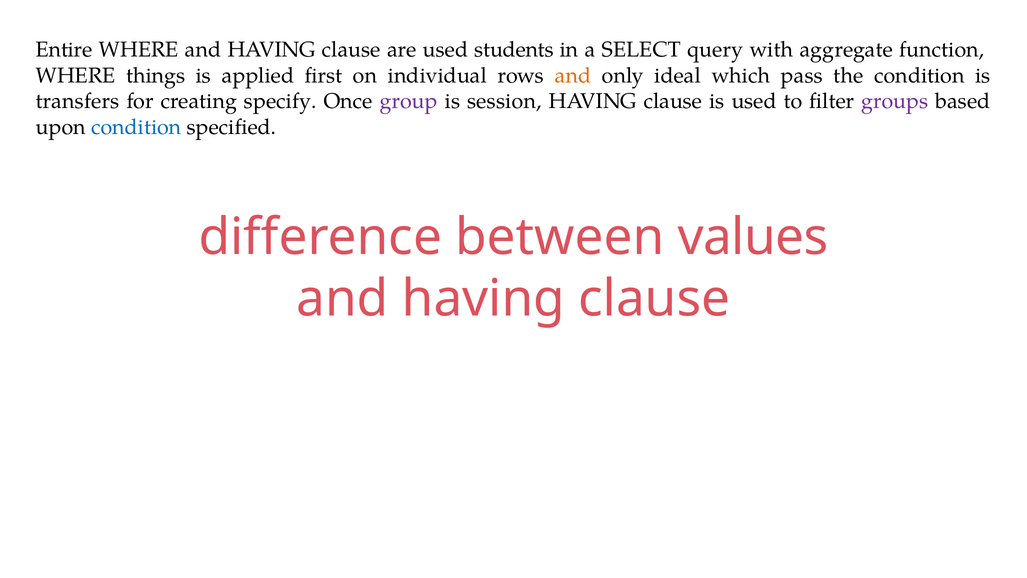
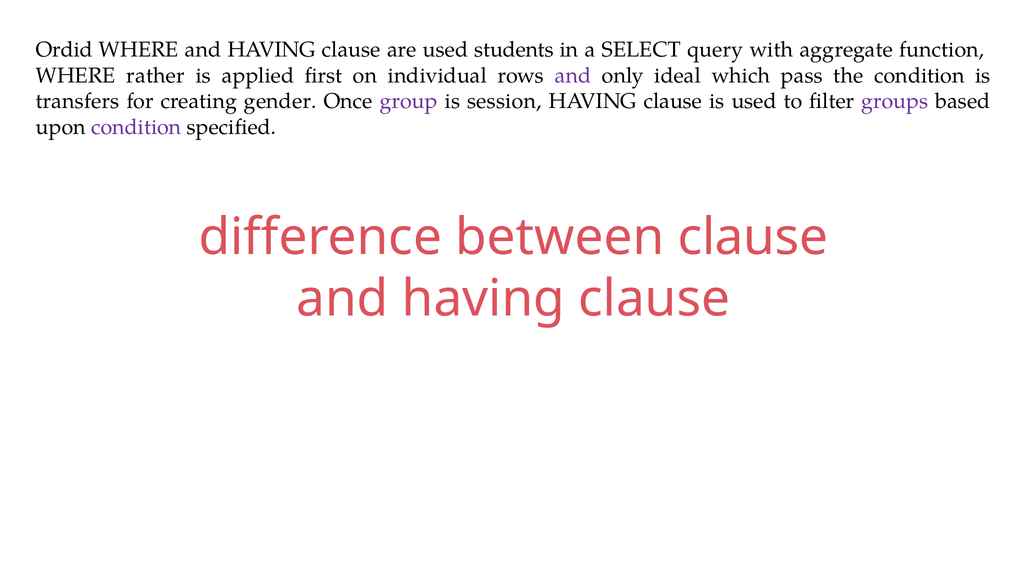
Entire: Entire -> Ordid
things: things -> rather
and at (573, 76) colour: orange -> purple
specify: specify -> gender
condition at (136, 127) colour: blue -> purple
between values: values -> clause
